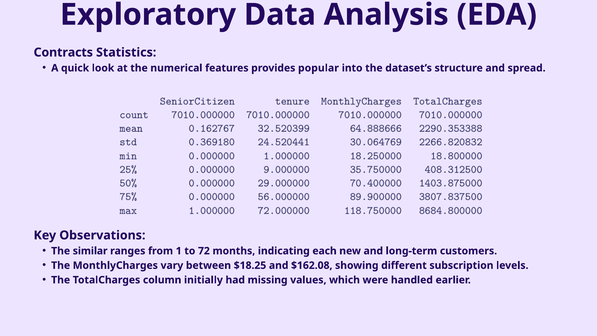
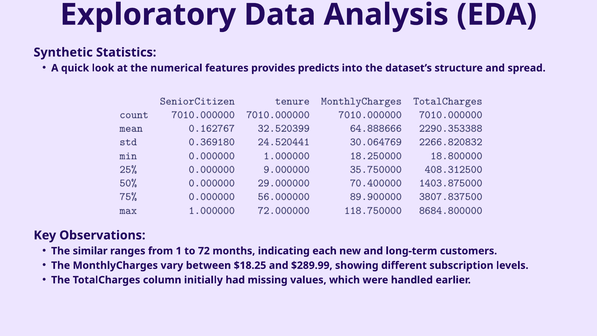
Contracts: Contracts -> Synthetic
popular: popular -> predicts
$162.08: $162.08 -> $289.99
